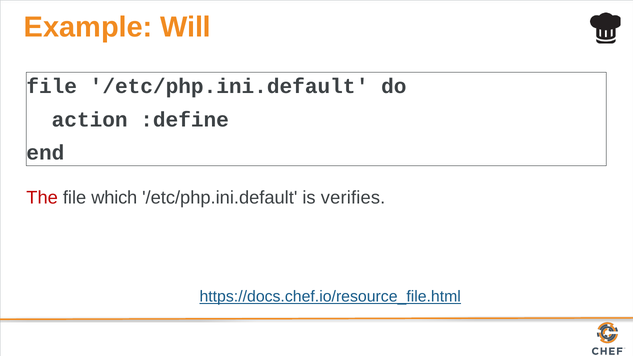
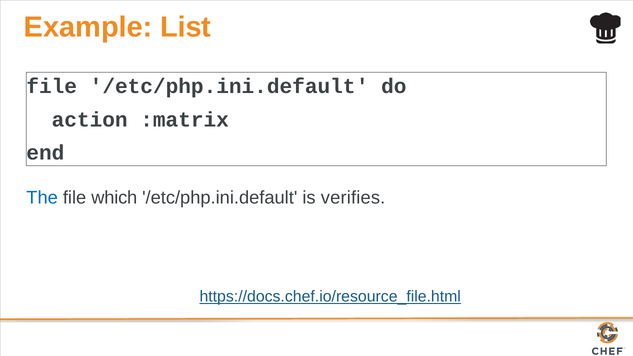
Will: Will -> List
:define: :define -> :matrix
The colour: red -> blue
